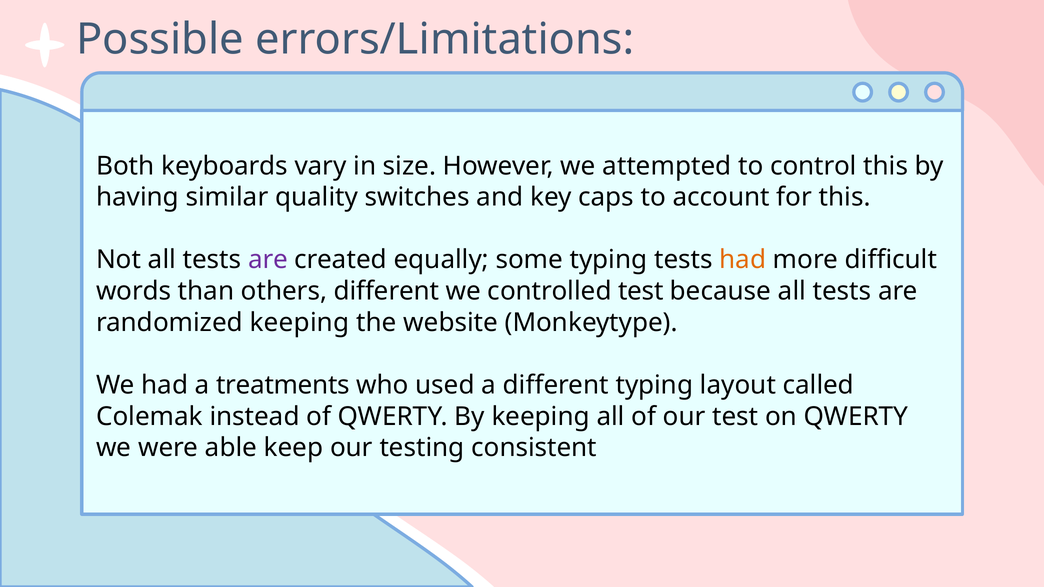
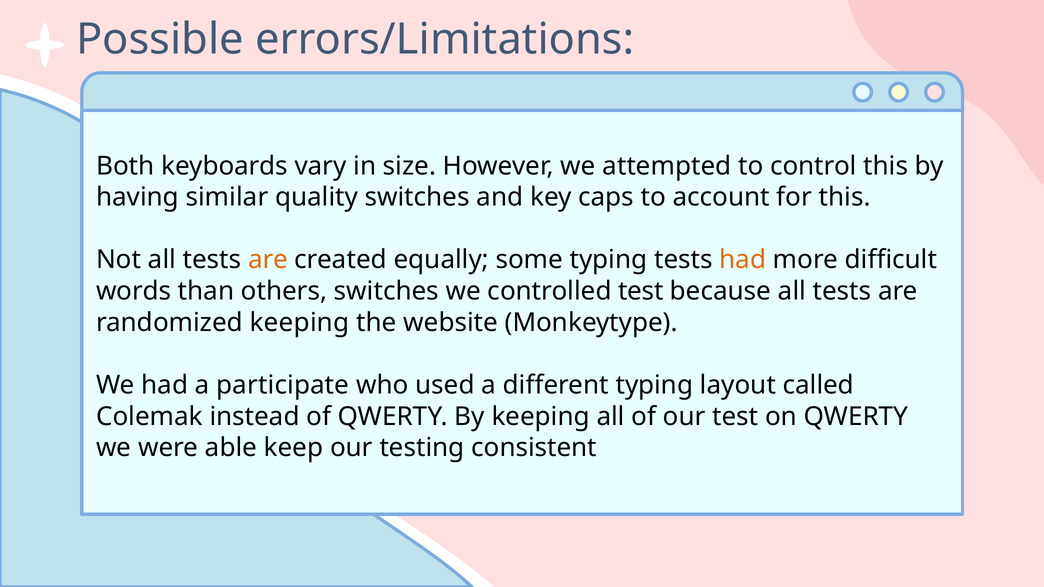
are at (268, 260) colour: purple -> orange
others different: different -> switches
treatments: treatments -> participate
